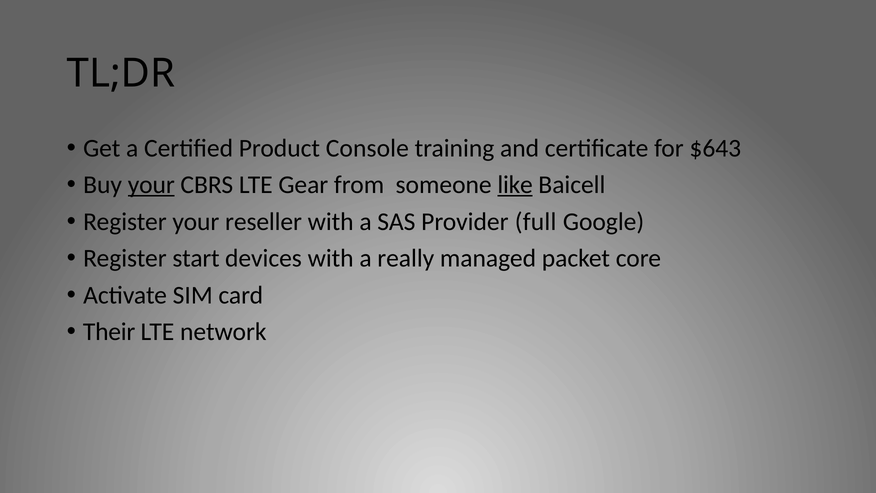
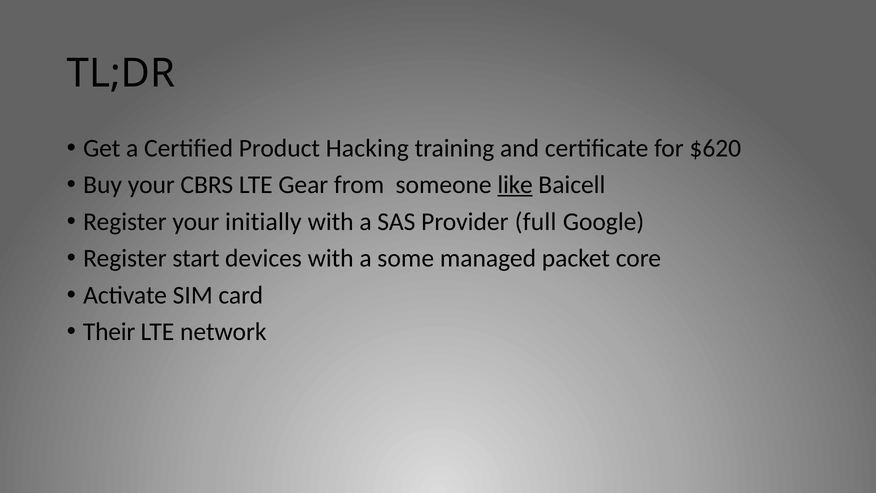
Console: Console -> Hacking
$643: $643 -> $620
your at (151, 185) underline: present -> none
reseller: reseller -> initially
really: really -> some
